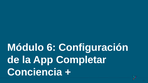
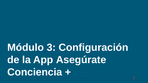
6: 6 -> 3
Completar: Completar -> Asegúrate
